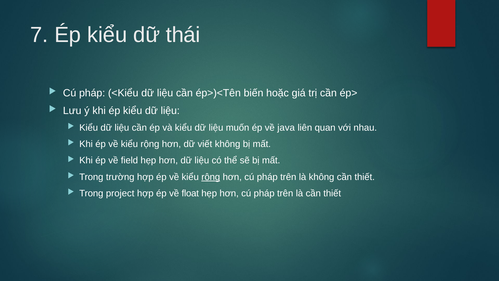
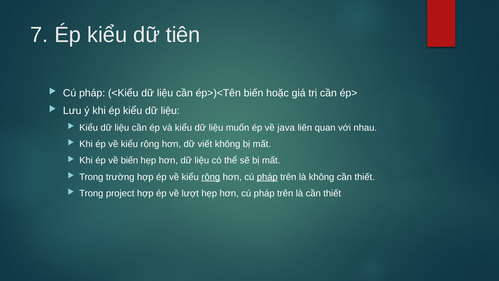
thái: thái -> tiên
về field: field -> biến
pháp at (267, 177) underline: none -> present
float: float -> lượt
